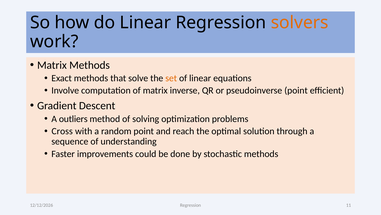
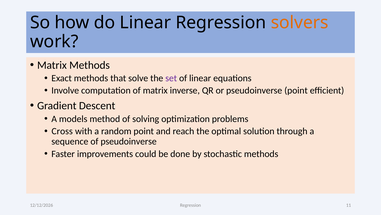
set colour: orange -> purple
outliers: outliers -> models
of understanding: understanding -> pseudoinverse
